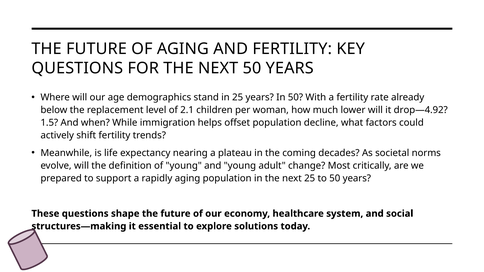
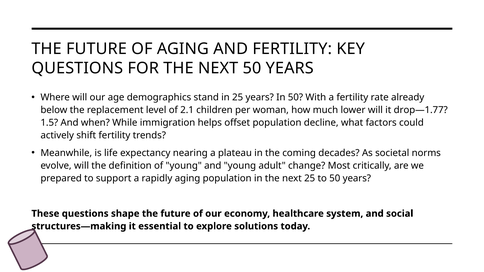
drop—4.92: drop—4.92 -> drop—1.77
